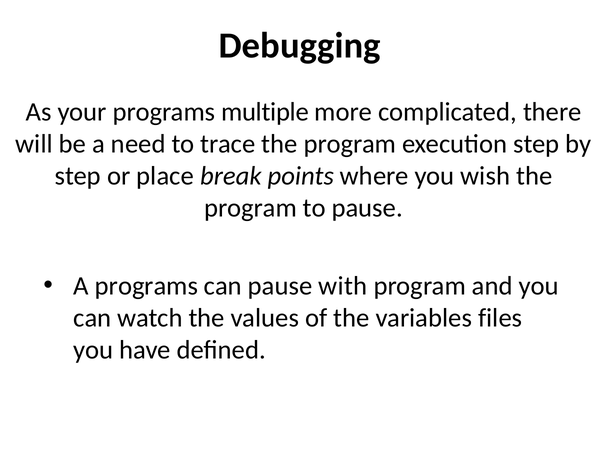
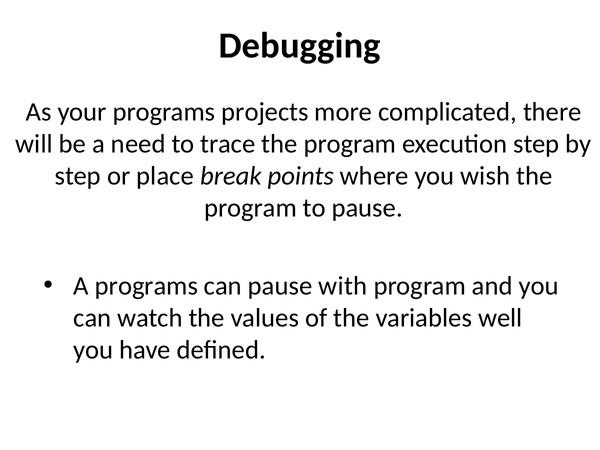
multiple: multiple -> projects
files: files -> well
